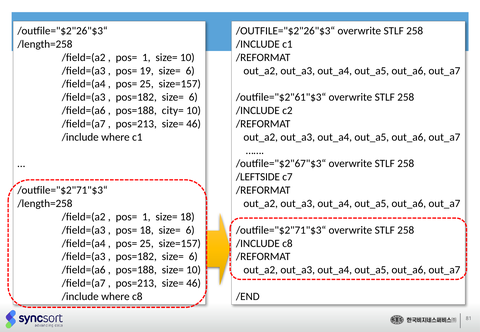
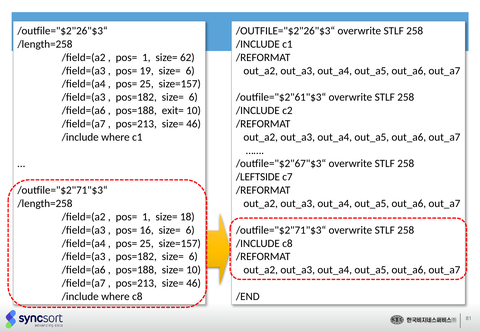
1 size= 10: 10 -> 62
city=: city= -> exit=
pos= 18: 18 -> 16
